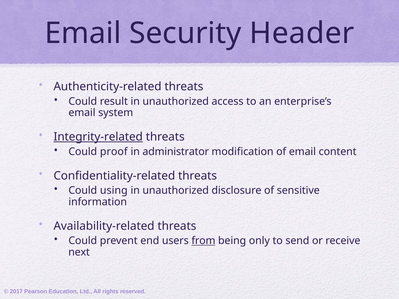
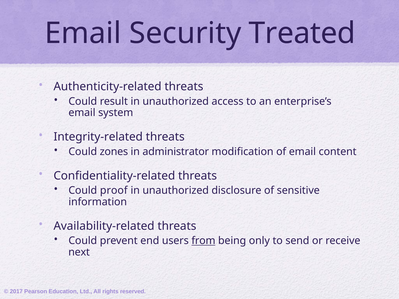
Header: Header -> Treated
Integrity-related underline: present -> none
proof: proof -> zones
using: using -> proof
